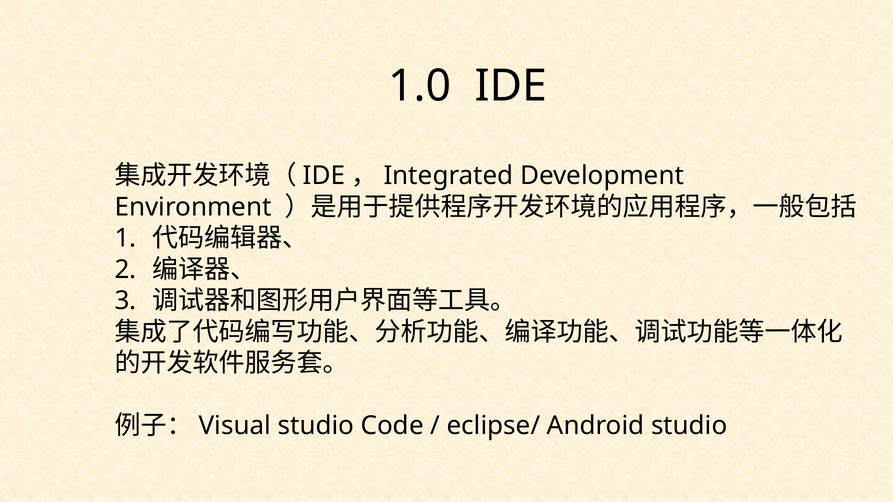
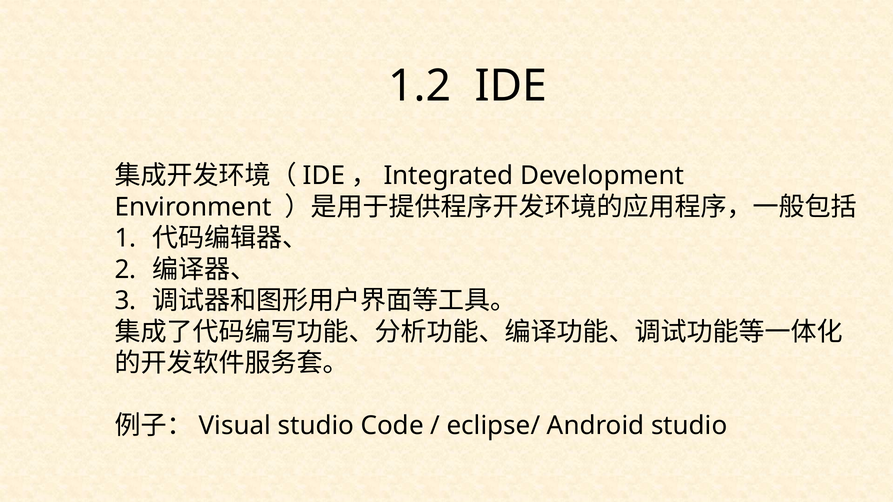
1.0: 1.0 -> 1.2
